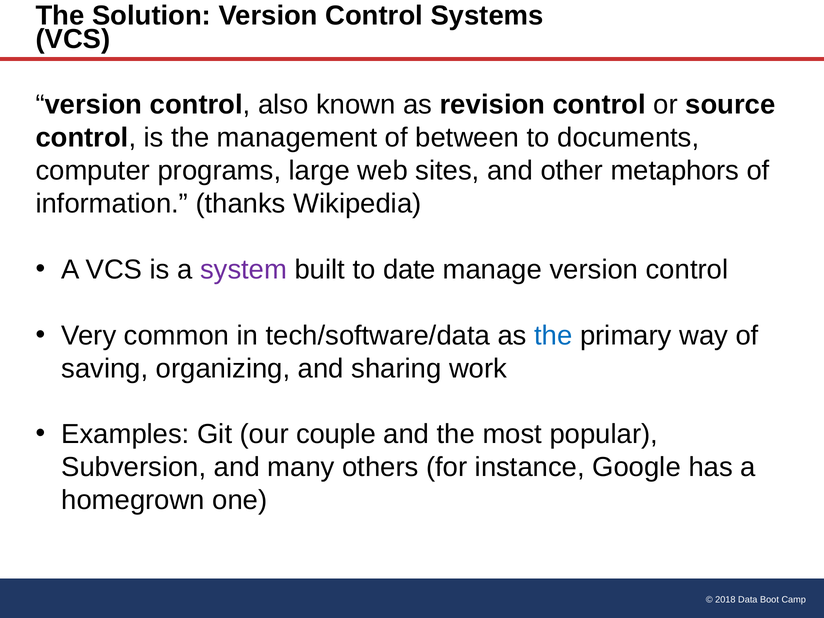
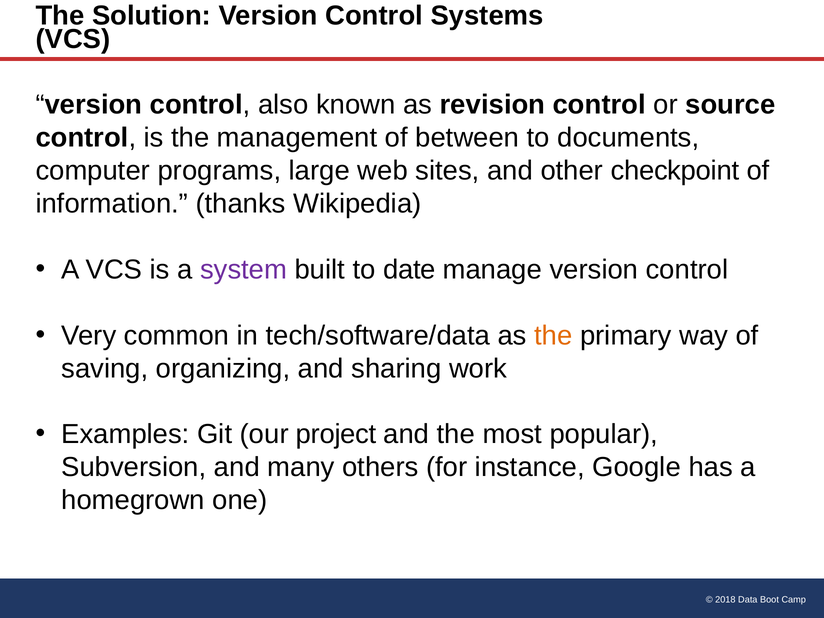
metaphors: metaphors -> checkpoint
the at (553, 336) colour: blue -> orange
couple: couple -> project
